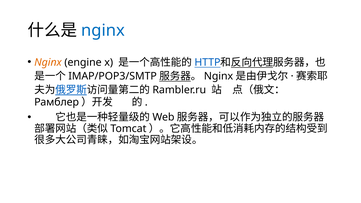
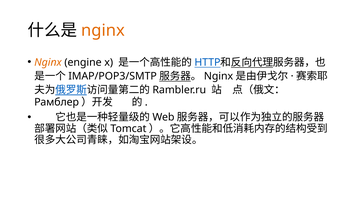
nginx at (103, 30) colour: blue -> orange
